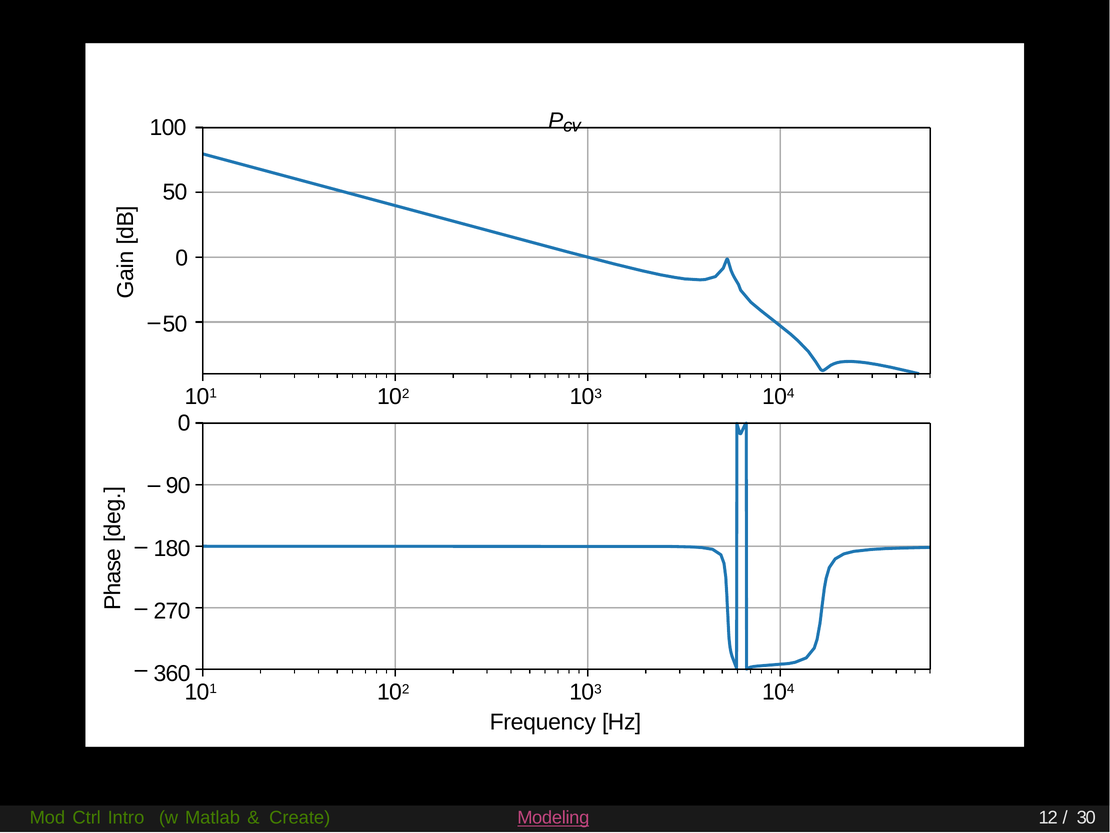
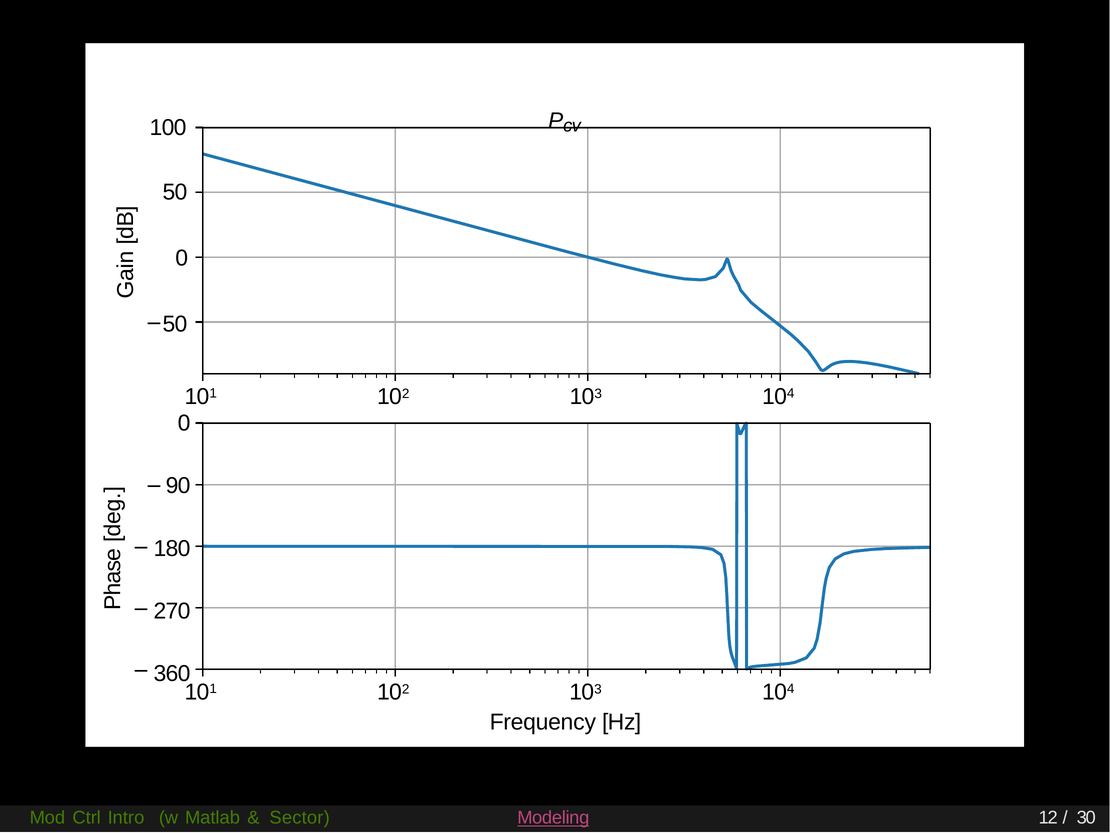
Create: Create -> Sector
